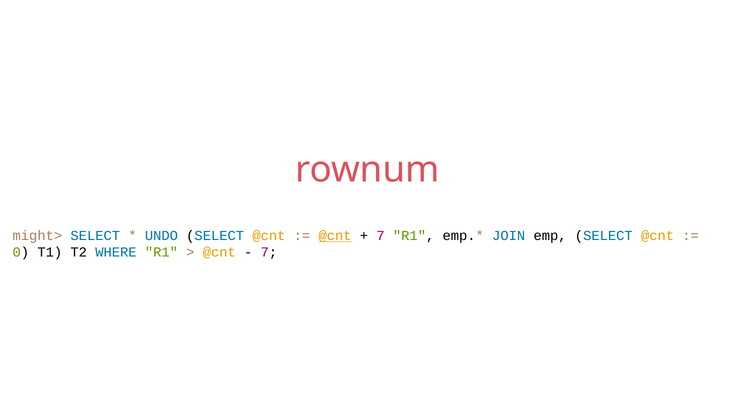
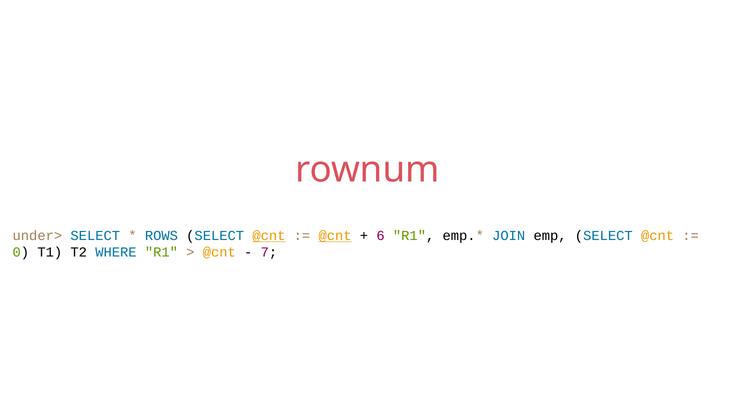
might>: might> -> under>
UNDO: UNDO -> ROWS
@cnt at (269, 236) underline: none -> present
7 at (381, 236): 7 -> 6
